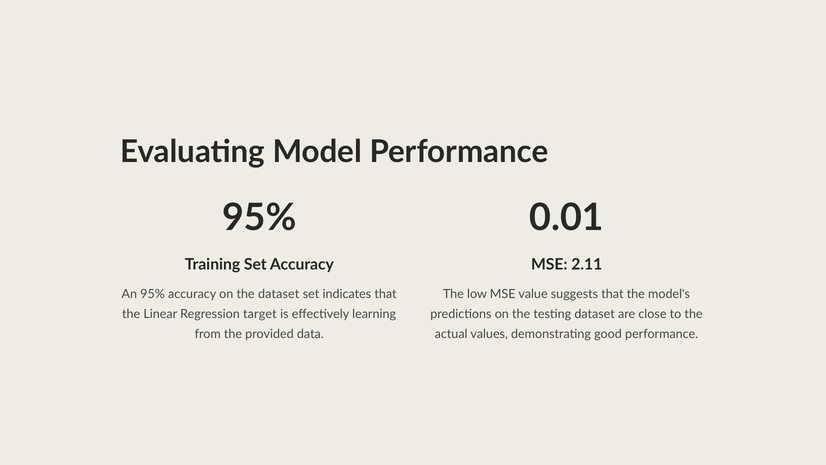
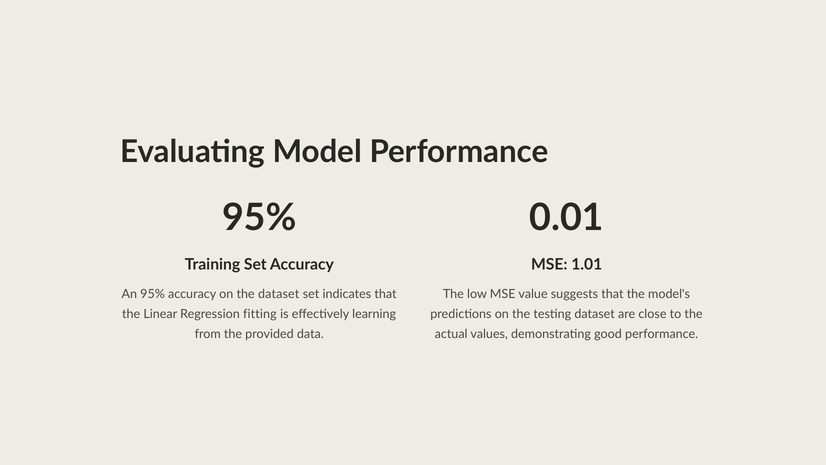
2.11: 2.11 -> 1.01
target: target -> fitting
